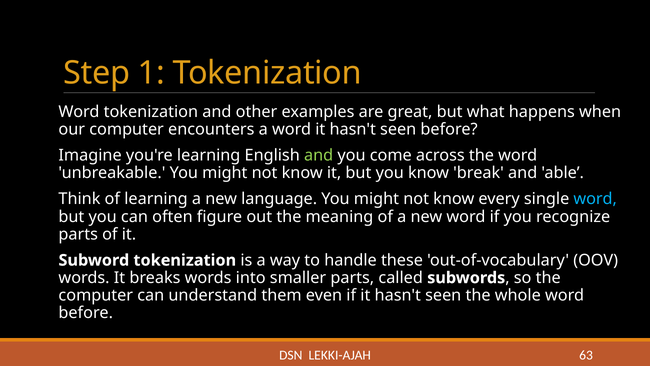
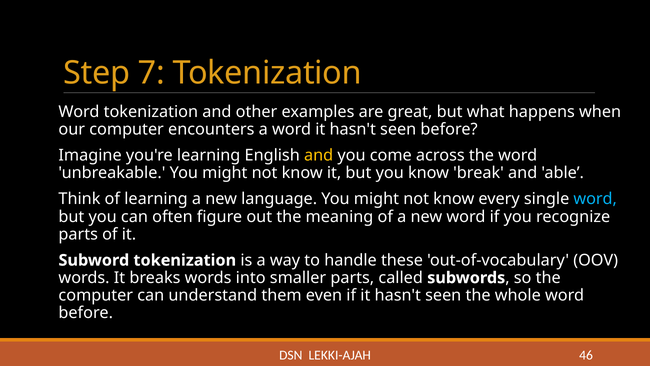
1: 1 -> 7
and at (319, 155) colour: light green -> yellow
63: 63 -> 46
